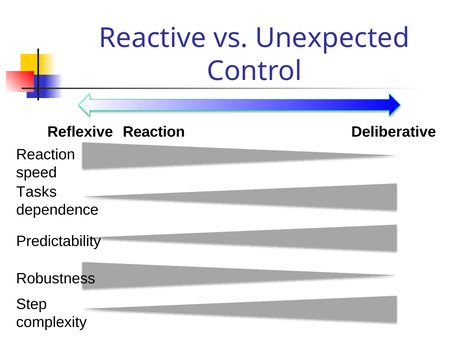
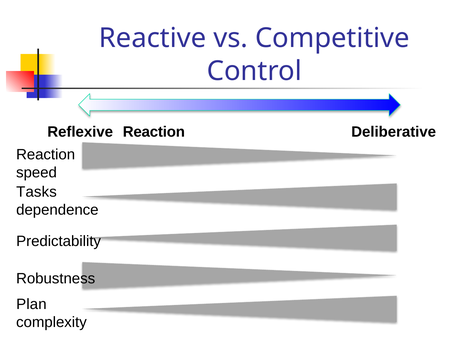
Unexpected: Unexpected -> Competitive
Step: Step -> Plan
